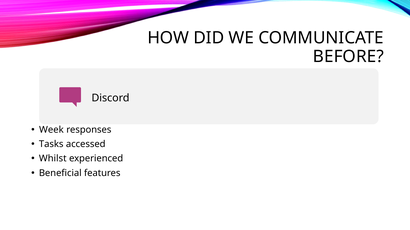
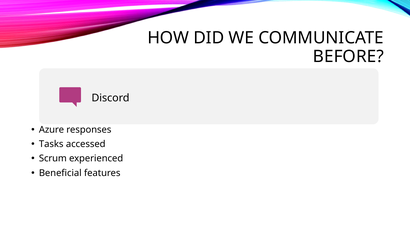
Week: Week -> Azure
Whilst: Whilst -> Scrum
